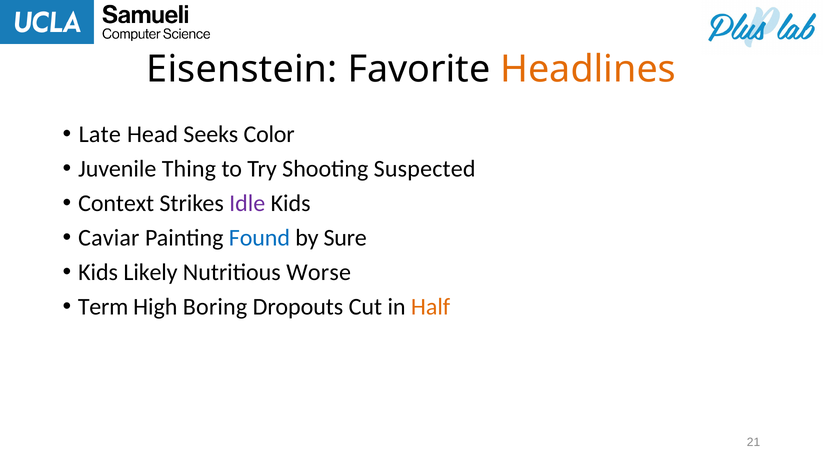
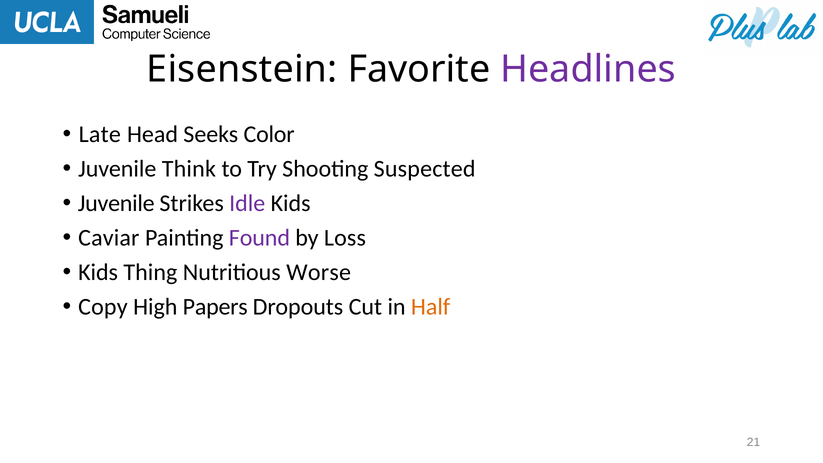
Headlines colour: orange -> purple
Thing: Thing -> Think
Context at (116, 203): Context -> Juvenile
Found colour: blue -> purple
Sure: Sure -> Loss
Likely: Likely -> Thing
Term: Term -> Copy
Boring: Boring -> Papers
